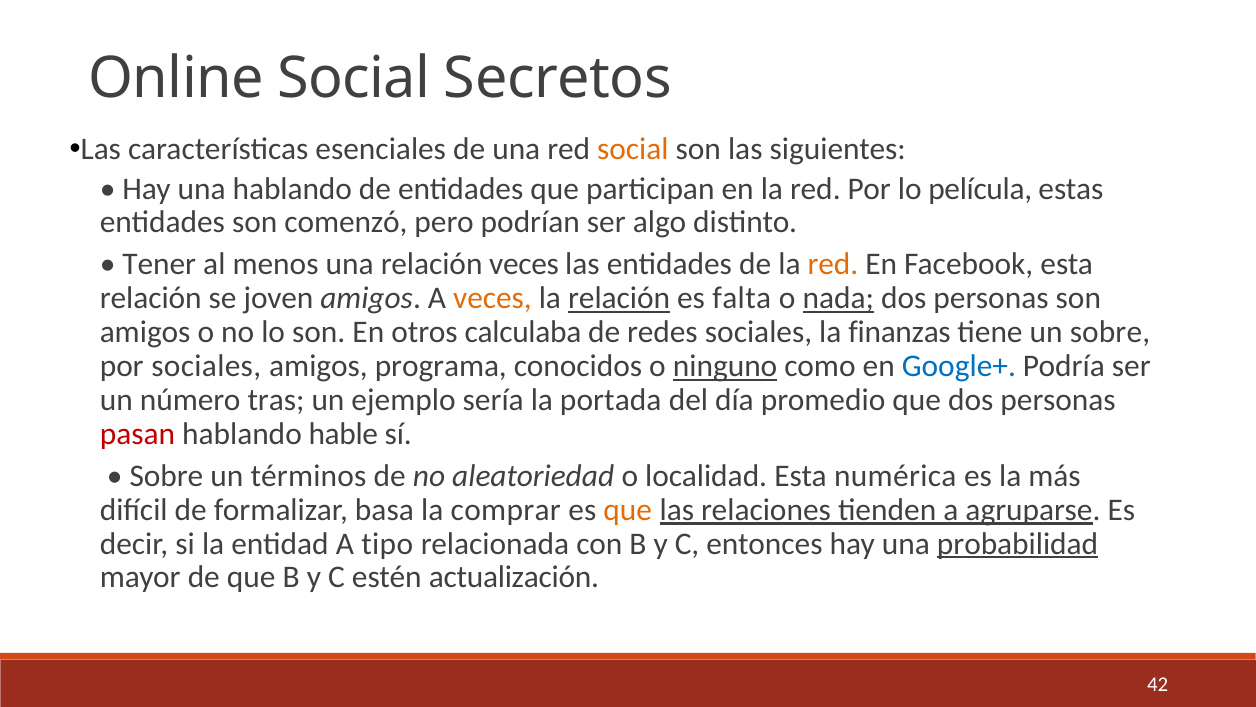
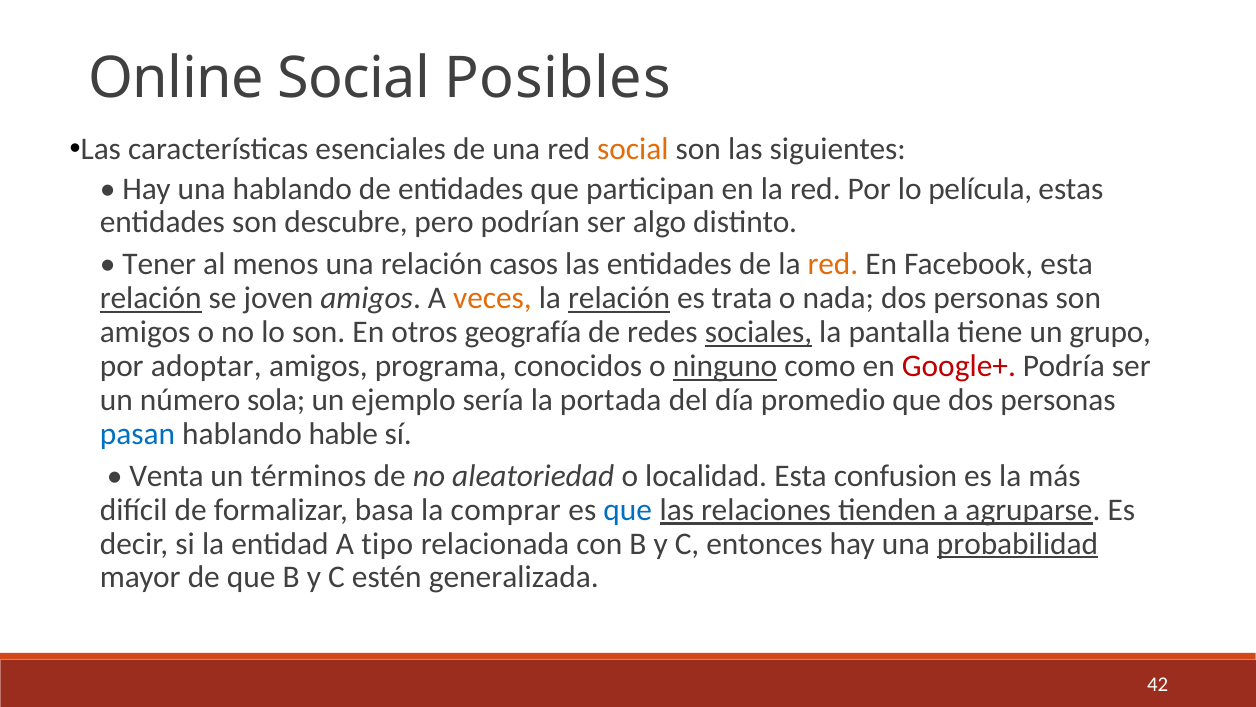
Secretos: Secretos -> Posibles
comenzó: comenzó -> descubre
relación veces: veces -> casos
relación at (151, 298) underline: none -> present
falta: falta -> trata
nada underline: present -> none
calculaba: calculaba -> geografía
sociales at (759, 332) underline: none -> present
finanzas: finanzas -> pantalla
un sobre: sobre -> grupo
por sociales: sociales -> adoptar
Google+ colour: blue -> red
tras: tras -> sola
pasan colour: red -> blue
Sobre at (166, 475): Sobre -> Venta
numérica: numérica -> confusion
que at (628, 509) colour: orange -> blue
actualización: actualización -> generalizada
